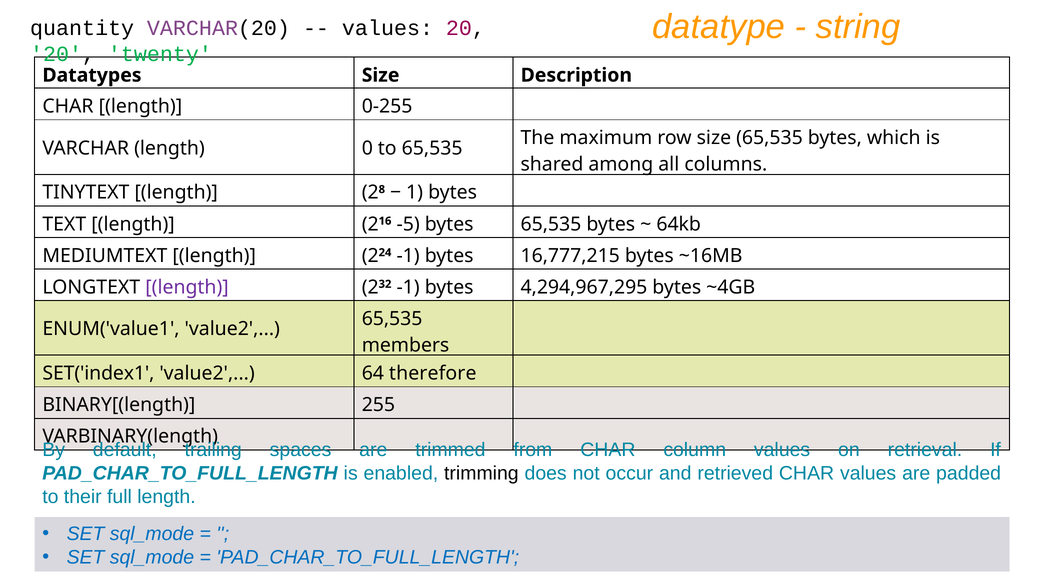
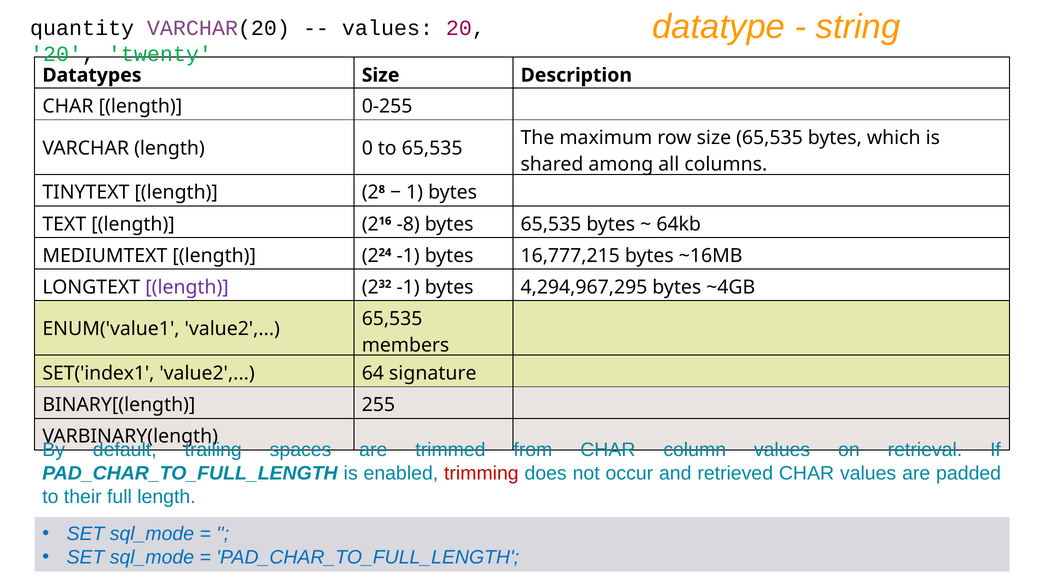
-5: -5 -> -8
therefore: therefore -> signature
trimming colour: black -> red
